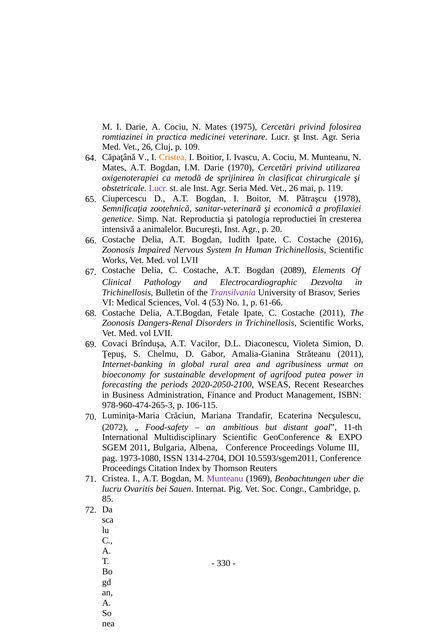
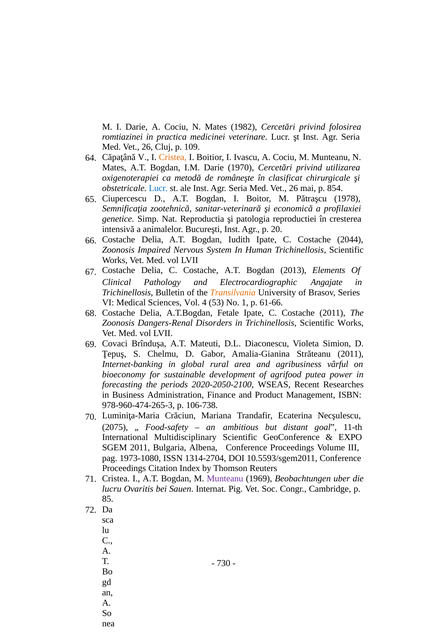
1975: 1975 -> 1982
sprijinirea: sprijinirea -> româneşte
Lucr at (158, 188) colour: purple -> blue
119: 119 -> 854
2016: 2016 -> 2044
2089: 2089 -> 2013
Dezvolta: Dezvolta -> Angajate
Transilvania colour: purple -> orange
Vacilor: Vacilor -> Mateuti
urmat: urmat -> vârful
106-115: 106-115 -> 106-738
2072: 2072 -> 2075
330: 330 -> 730
